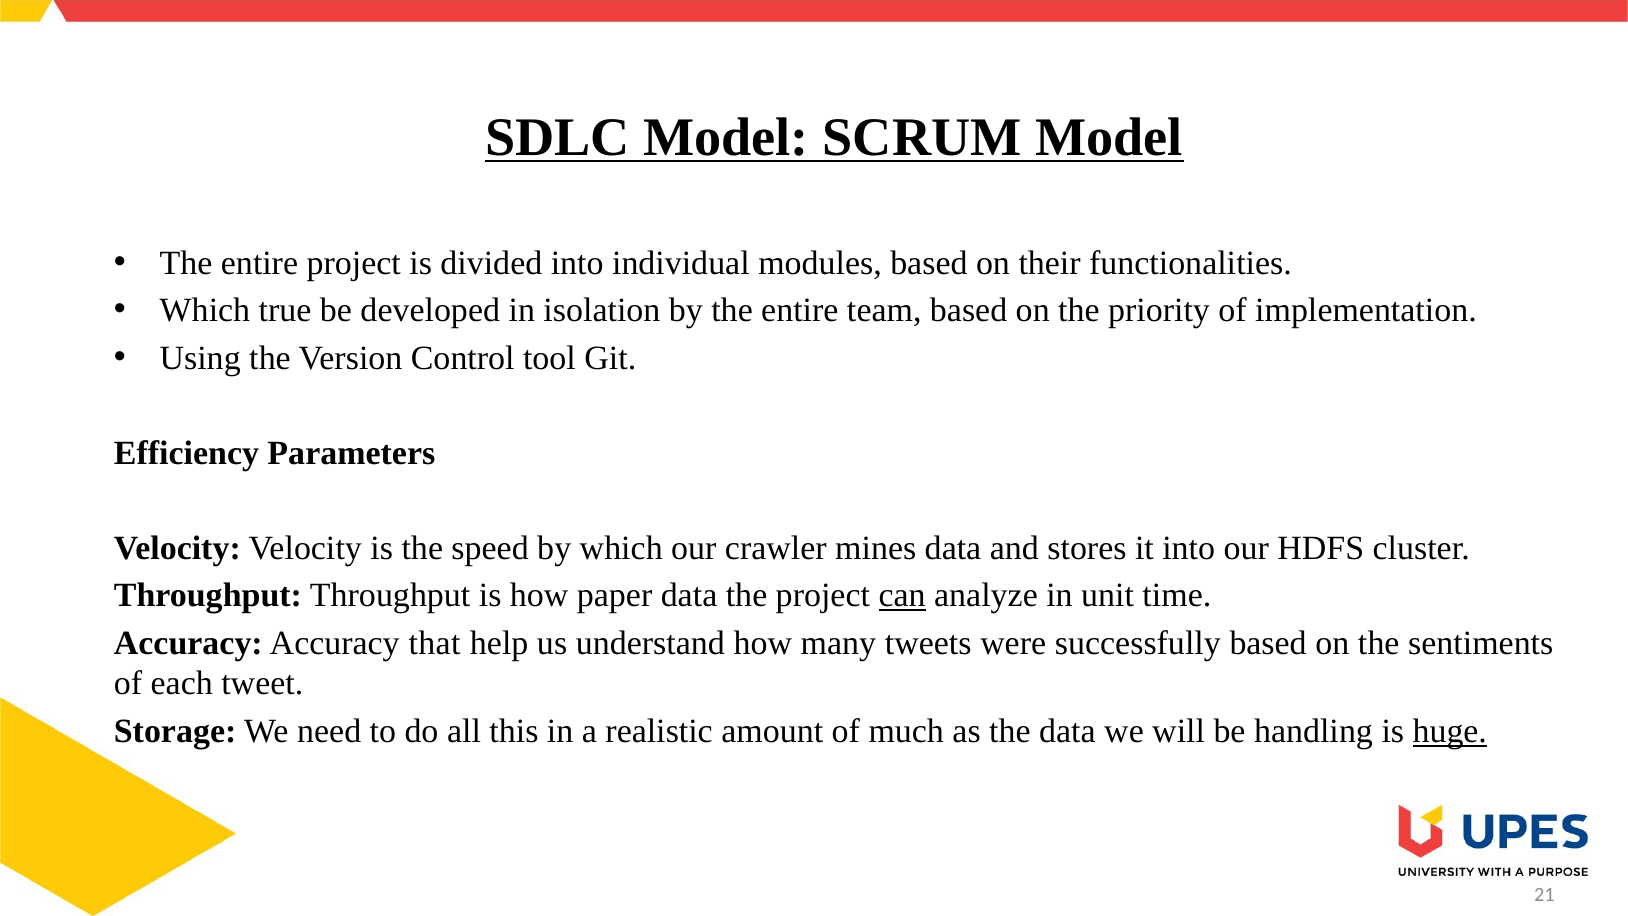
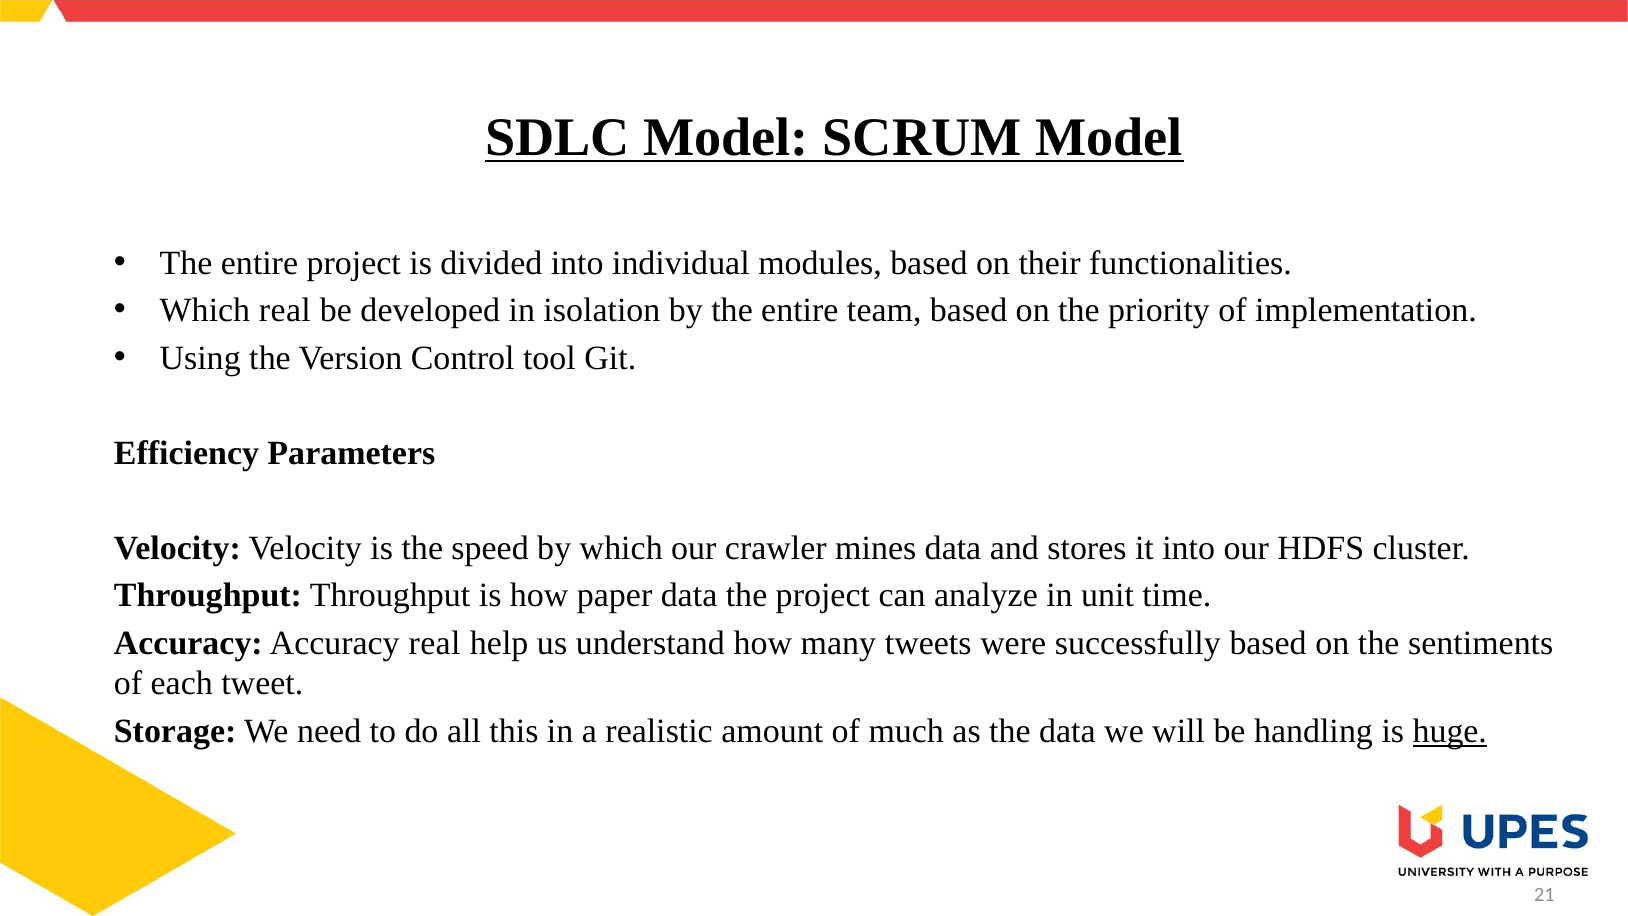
Which true: true -> real
can underline: present -> none
Accuracy that: that -> real
